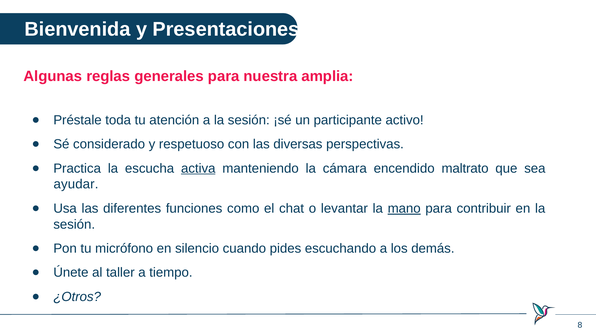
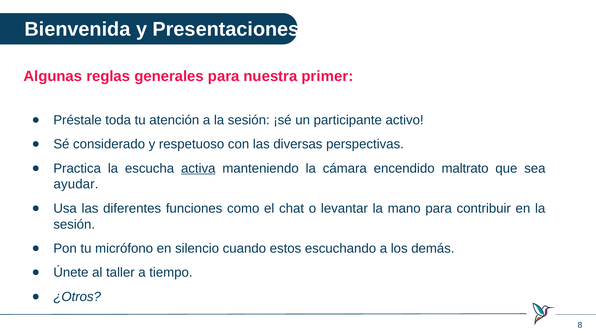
amplia: amplia -> primer
mano underline: present -> none
pides: pides -> estos
